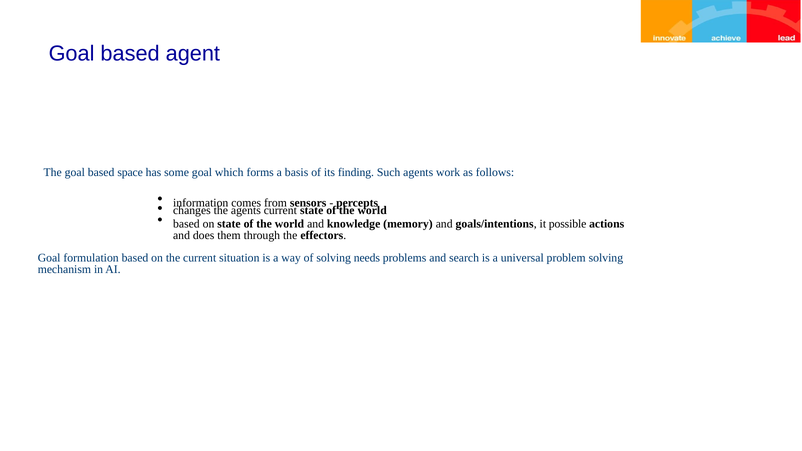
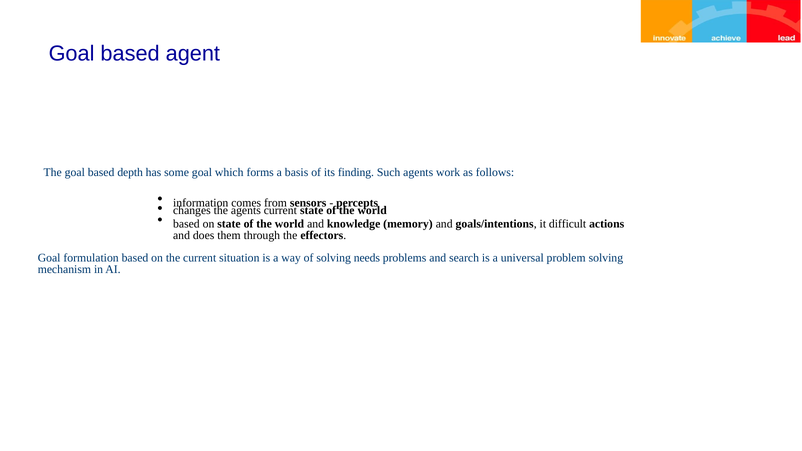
space: space -> depth
possible: possible -> difficult
